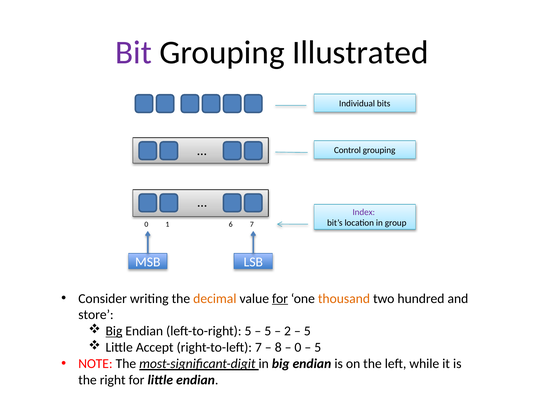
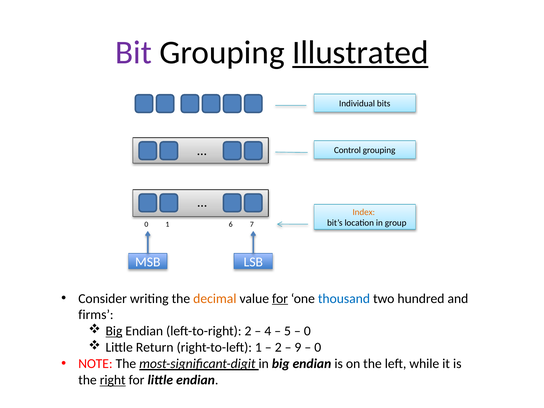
Illustrated underline: none -> present
Index colour: purple -> orange
thousand colour: orange -> blue
store: store -> firms
left-to-right 5: 5 -> 2
5 at (268, 331): 5 -> 4
2: 2 -> 5
5 at (307, 331): 5 -> 0
Accept: Accept -> Return
right-to-left 7: 7 -> 1
8 at (278, 347): 8 -> 2
0 at (298, 347): 0 -> 9
5 at (318, 347): 5 -> 0
right underline: none -> present
